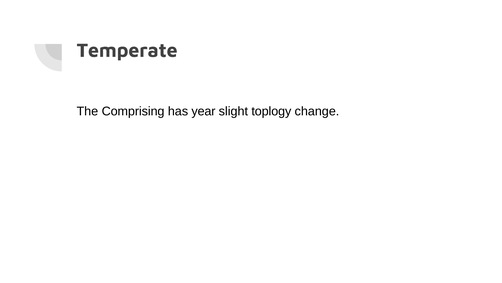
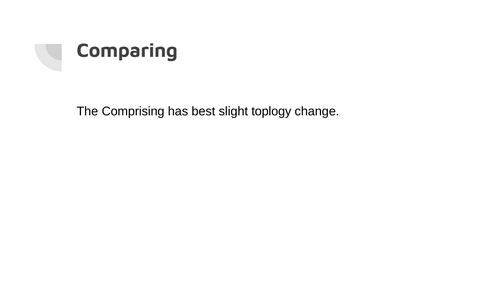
Temperate: Temperate -> Comparing
year: year -> best
